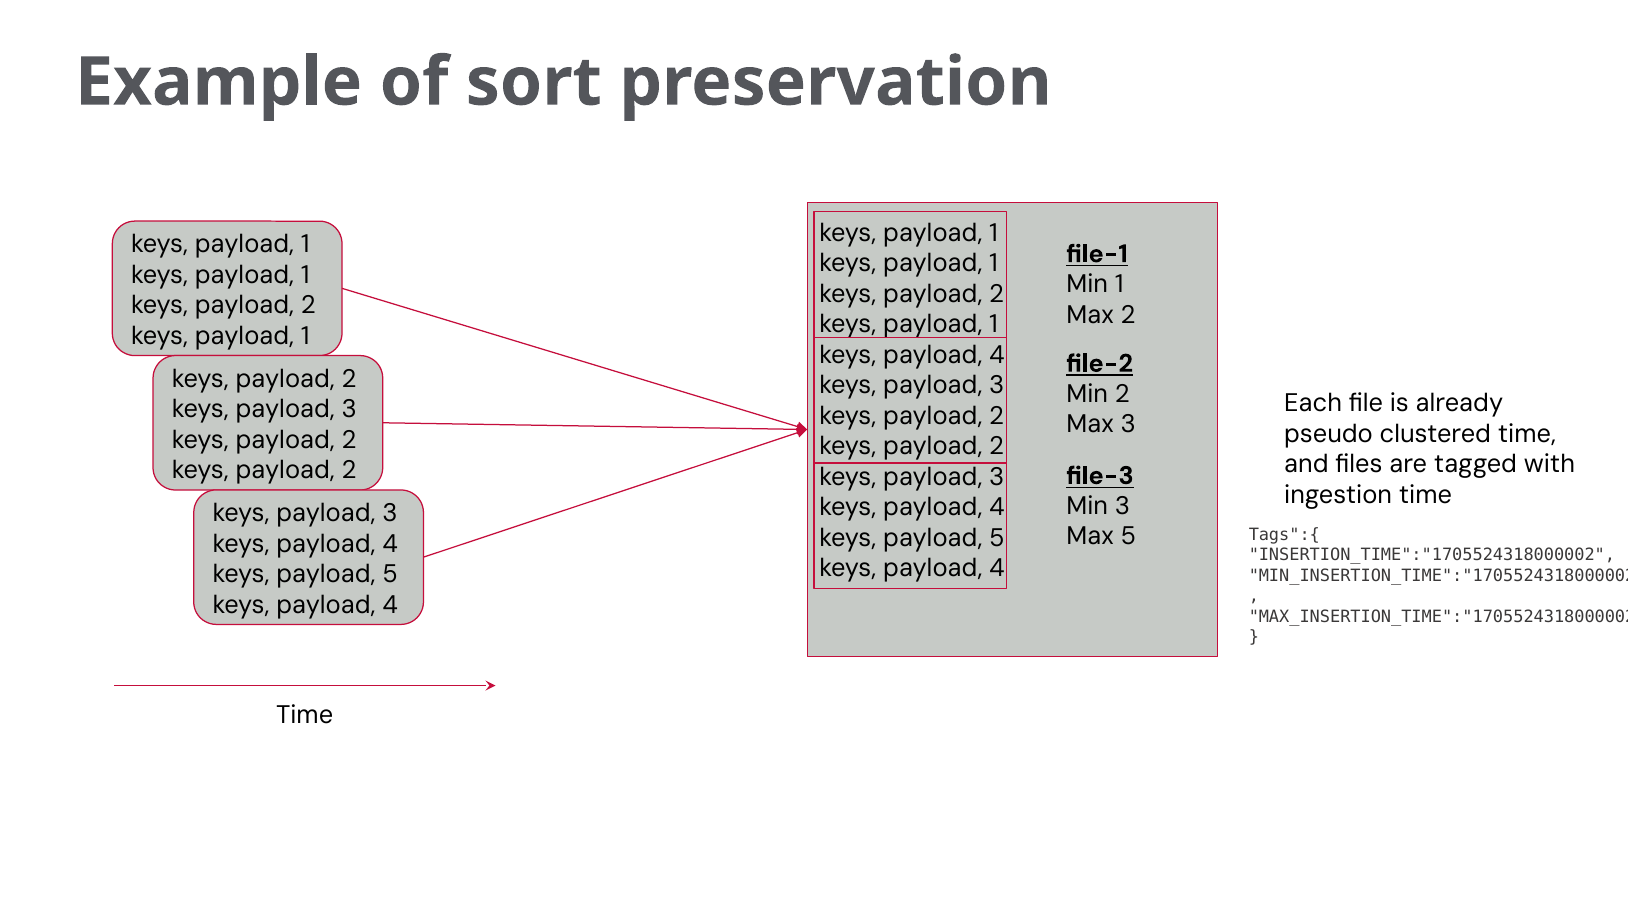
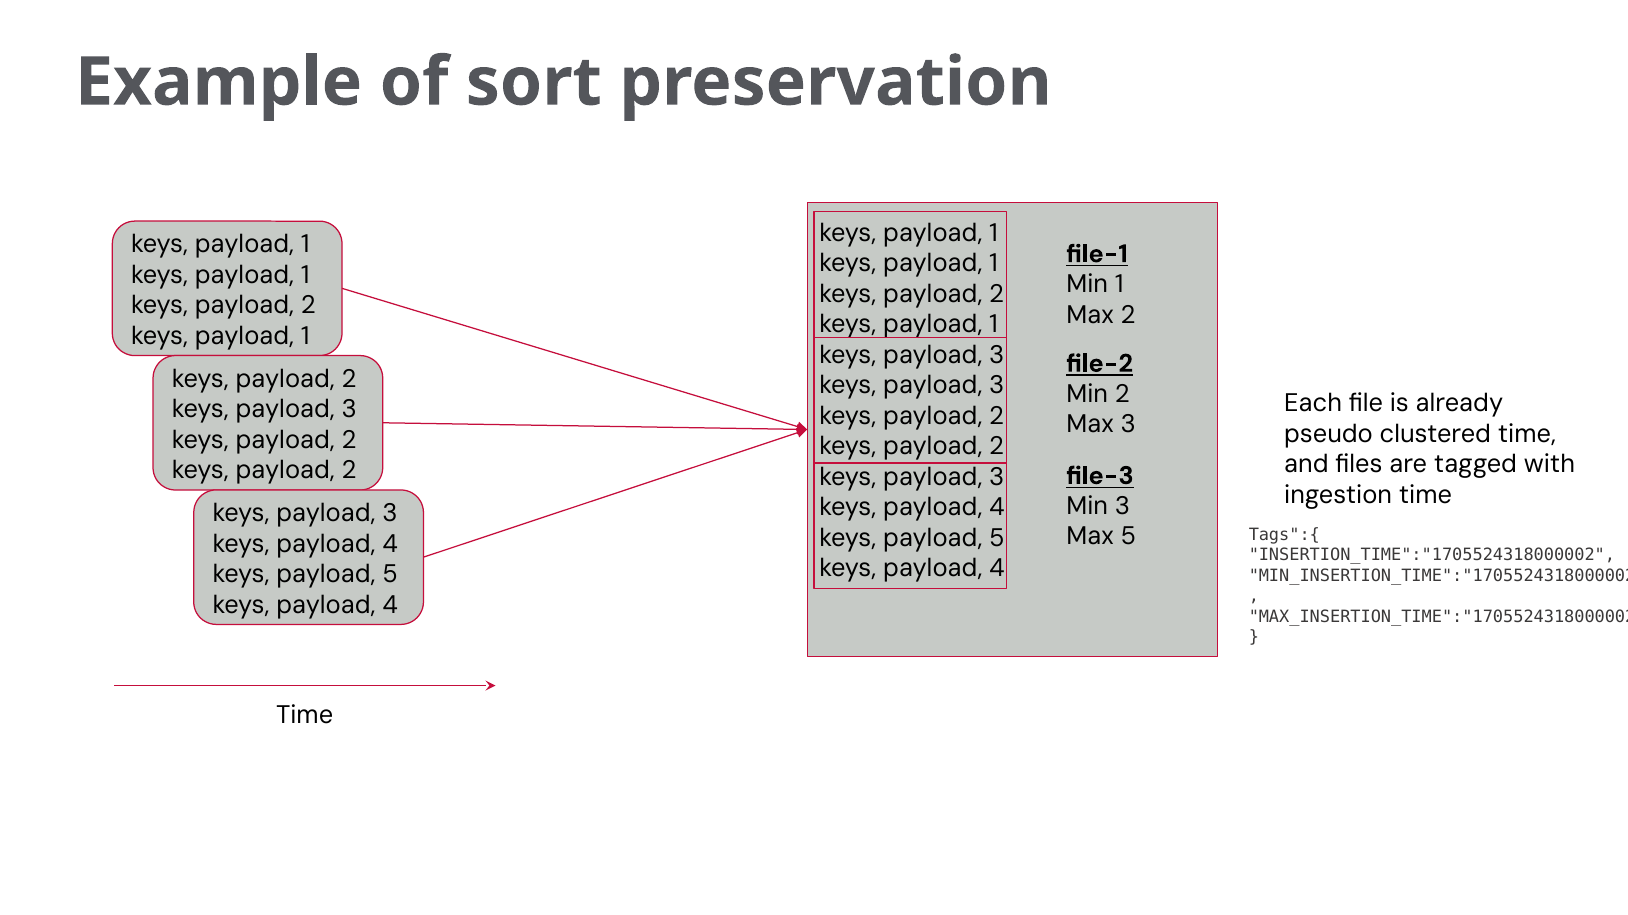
4 at (997, 355): 4 -> 3
